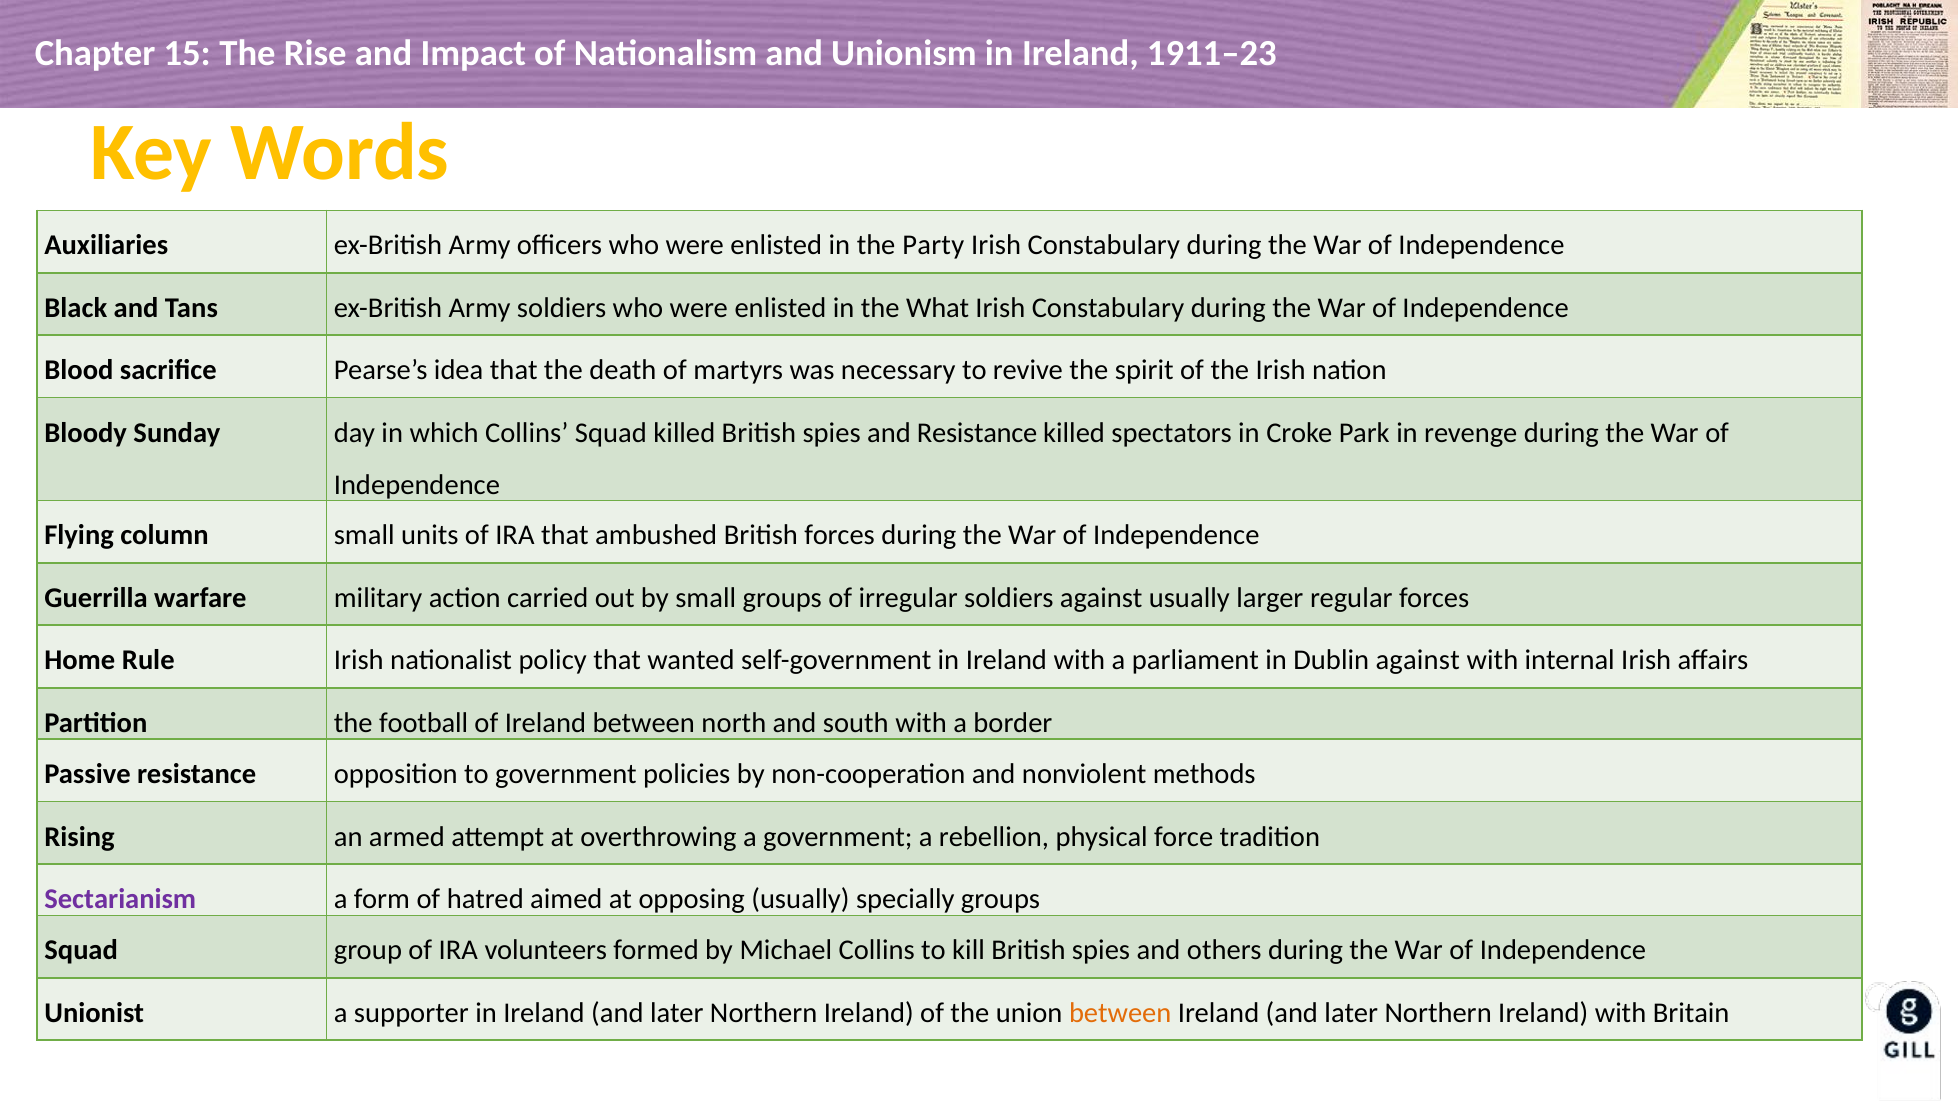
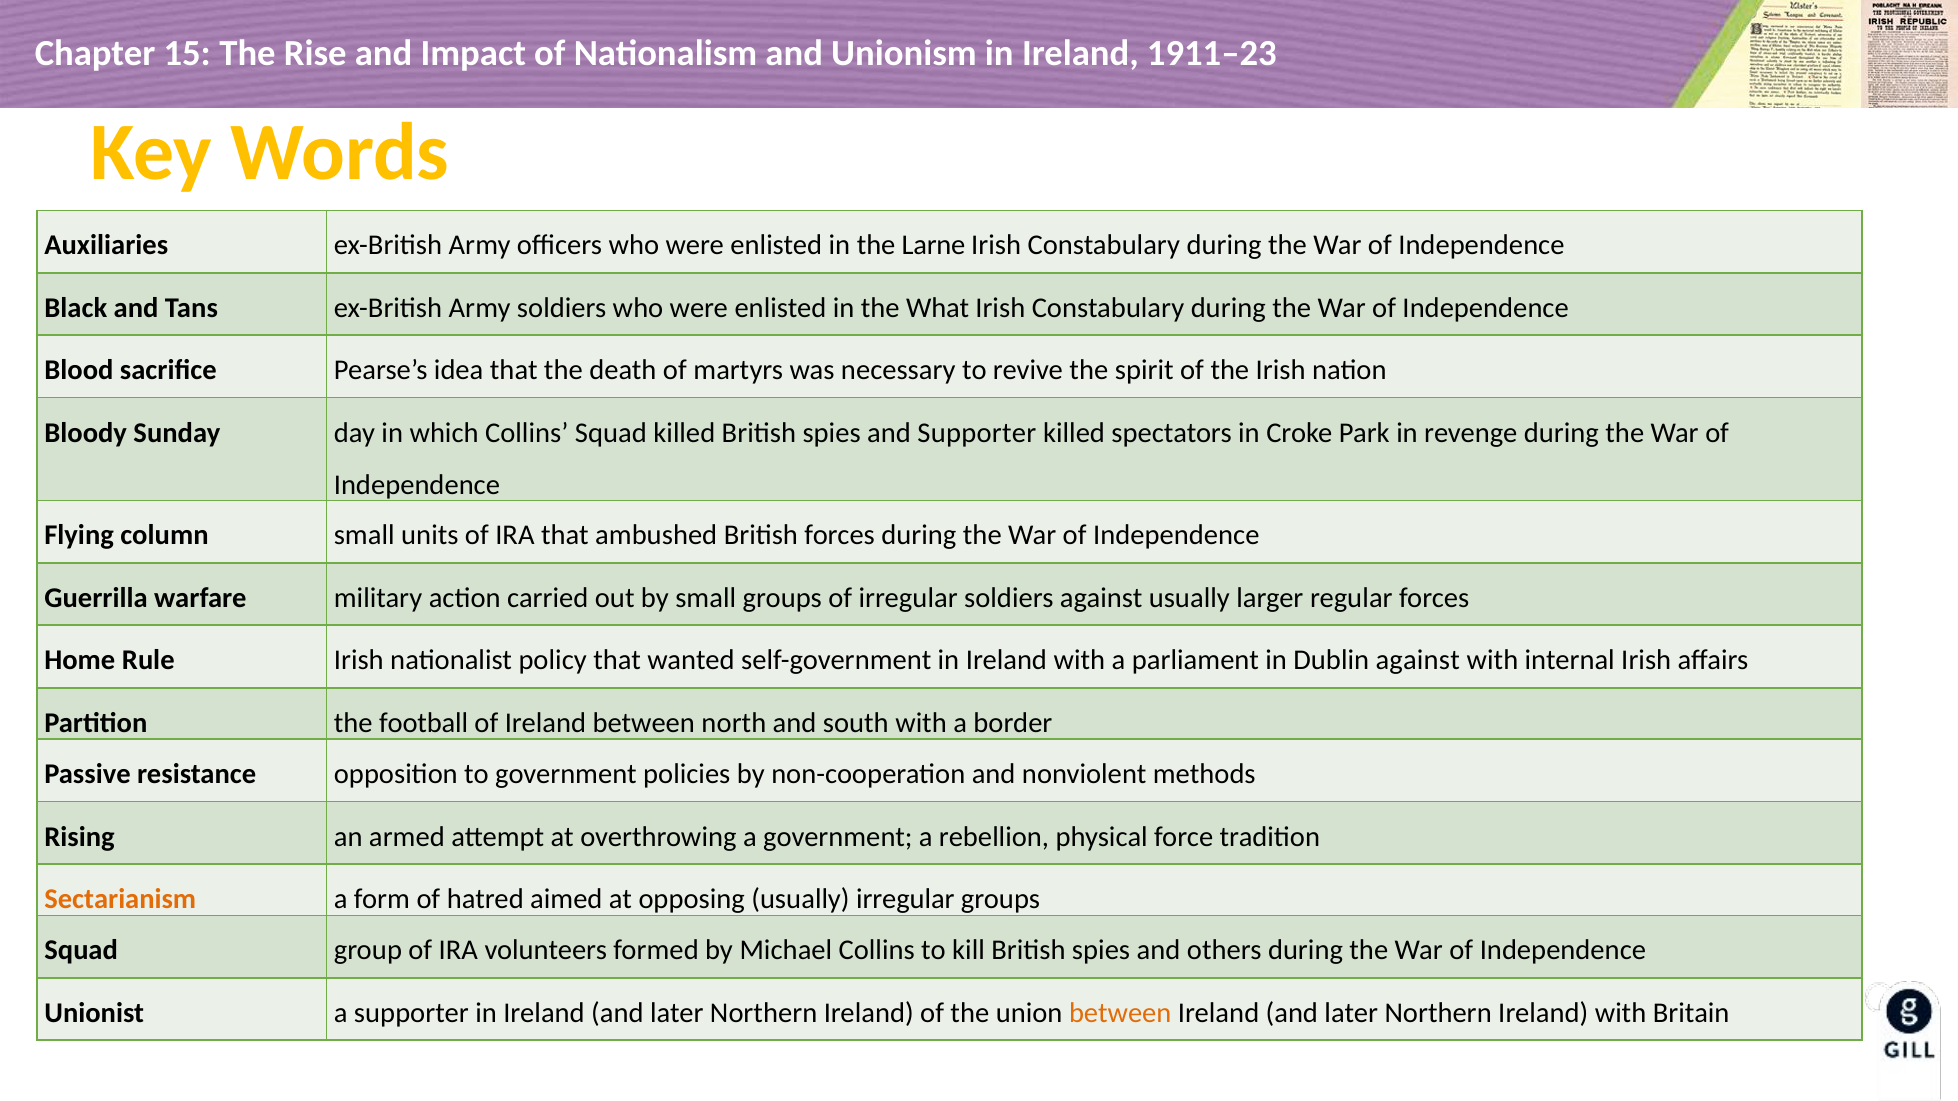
Party: Party -> Larne
and Resistance: Resistance -> Supporter
Sectarianism colour: purple -> orange
usually specially: specially -> irregular
